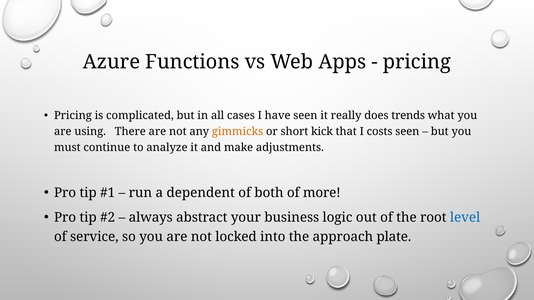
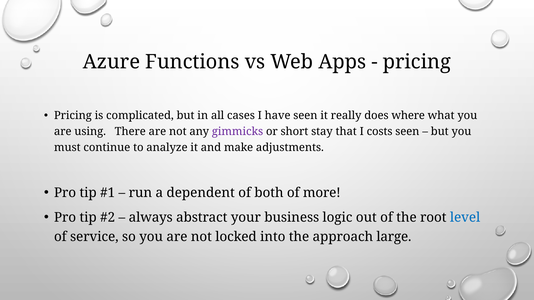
trends: trends -> where
gimmicks colour: orange -> purple
kick: kick -> stay
plate: plate -> large
